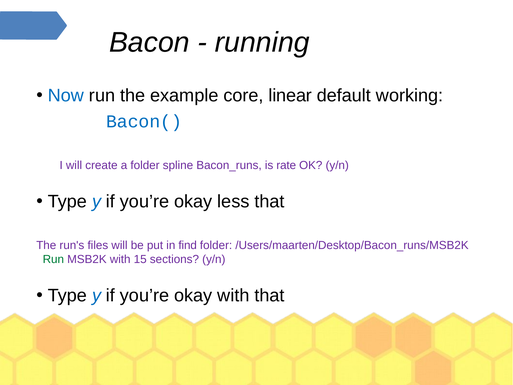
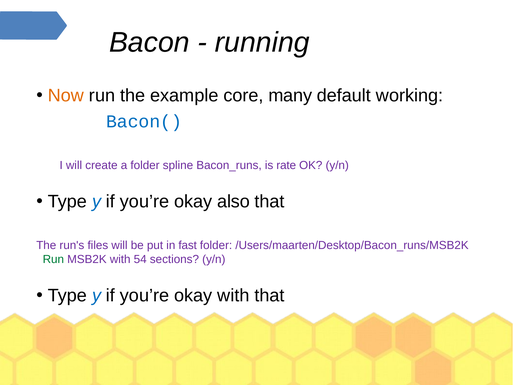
Now colour: blue -> orange
linear: linear -> many
less: less -> also
find: find -> fast
15: 15 -> 54
